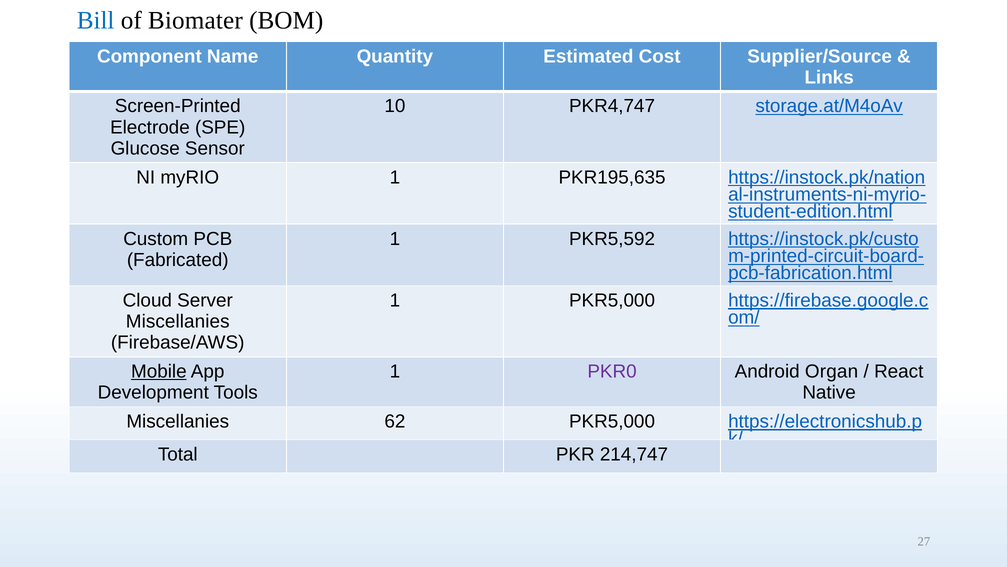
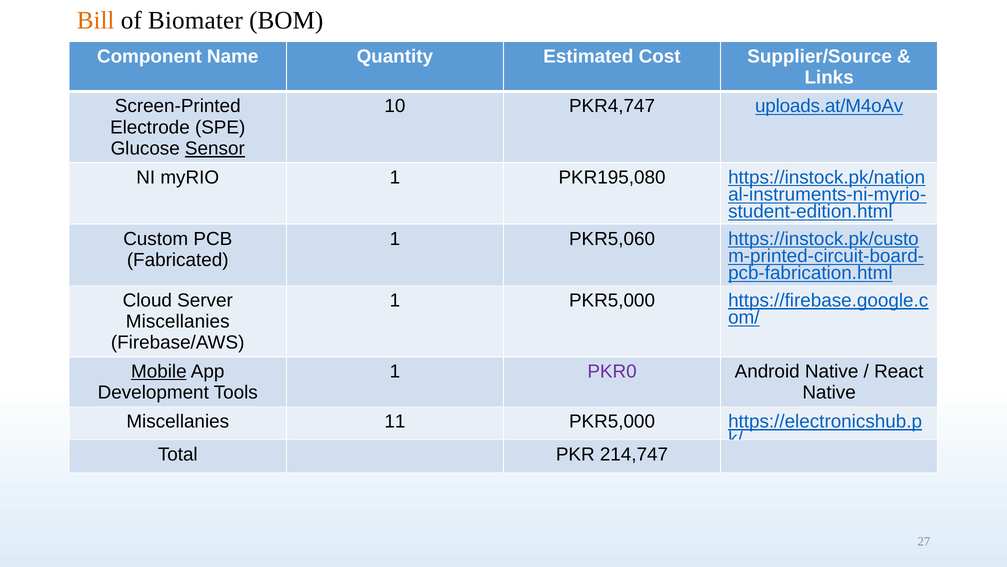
Bill colour: blue -> orange
storage.at/M4oAv: storage.at/M4oAv -> uploads.at/M4oAv
Sensor underline: none -> present
PKR195,635: PKR195,635 -> PKR195,080
PKR5,592: PKR5,592 -> PKR5,060
Android Organ: Organ -> Native
62: 62 -> 11
